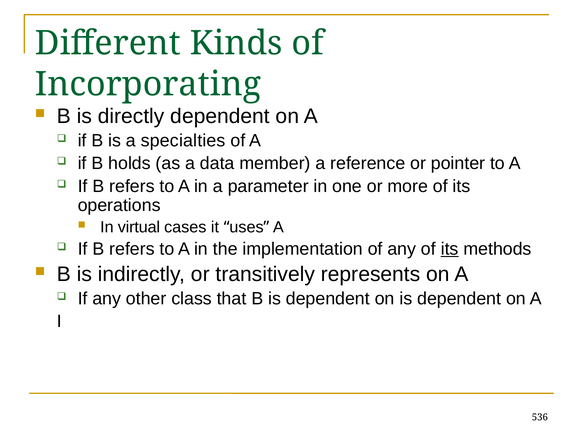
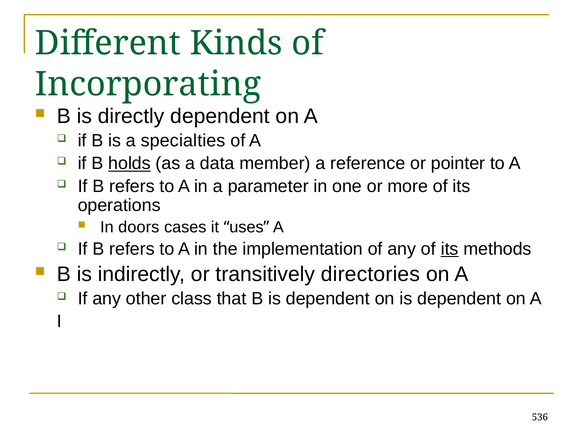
holds underline: none -> present
virtual: virtual -> doors
represents: represents -> directories
